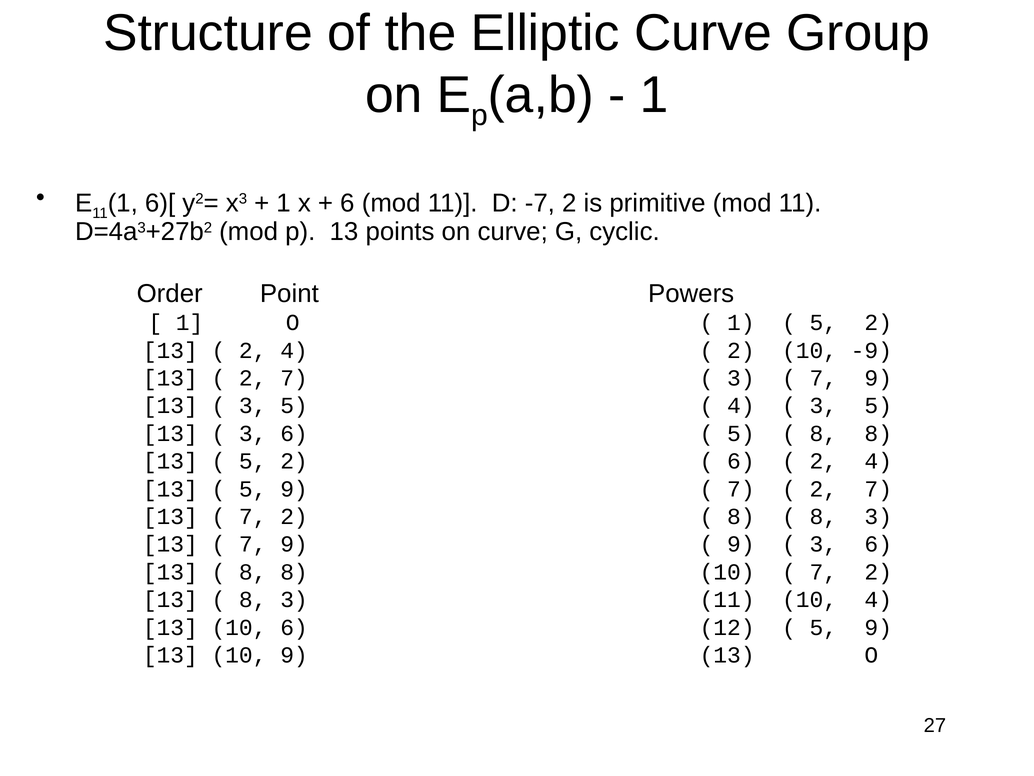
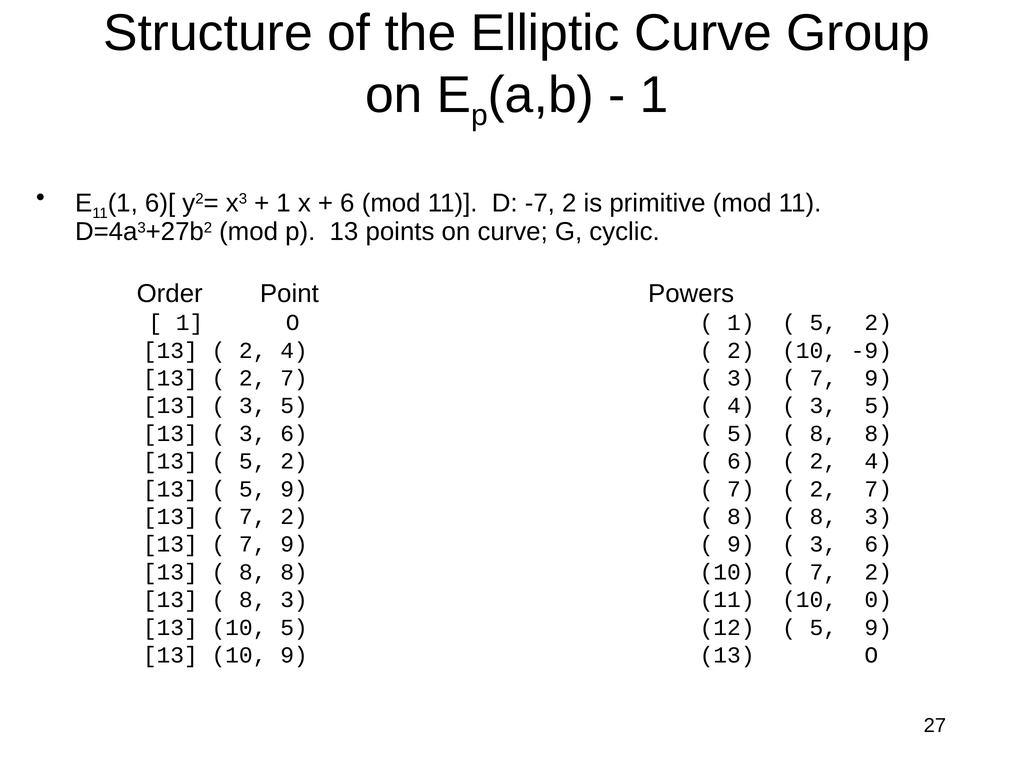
10 4: 4 -> 0
10 6: 6 -> 5
